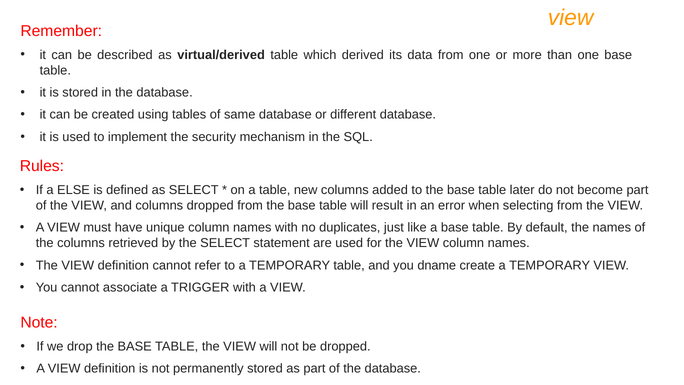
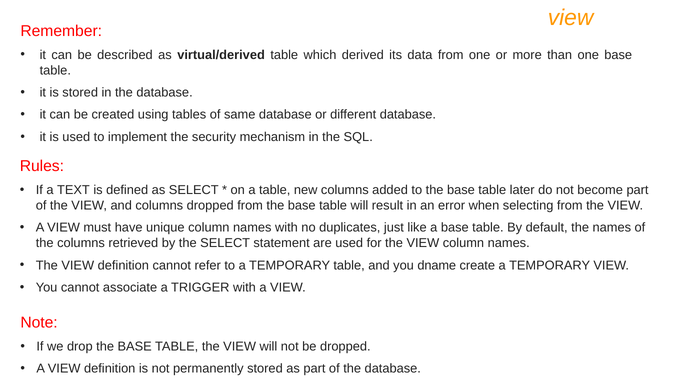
ELSE: ELSE -> TEXT
